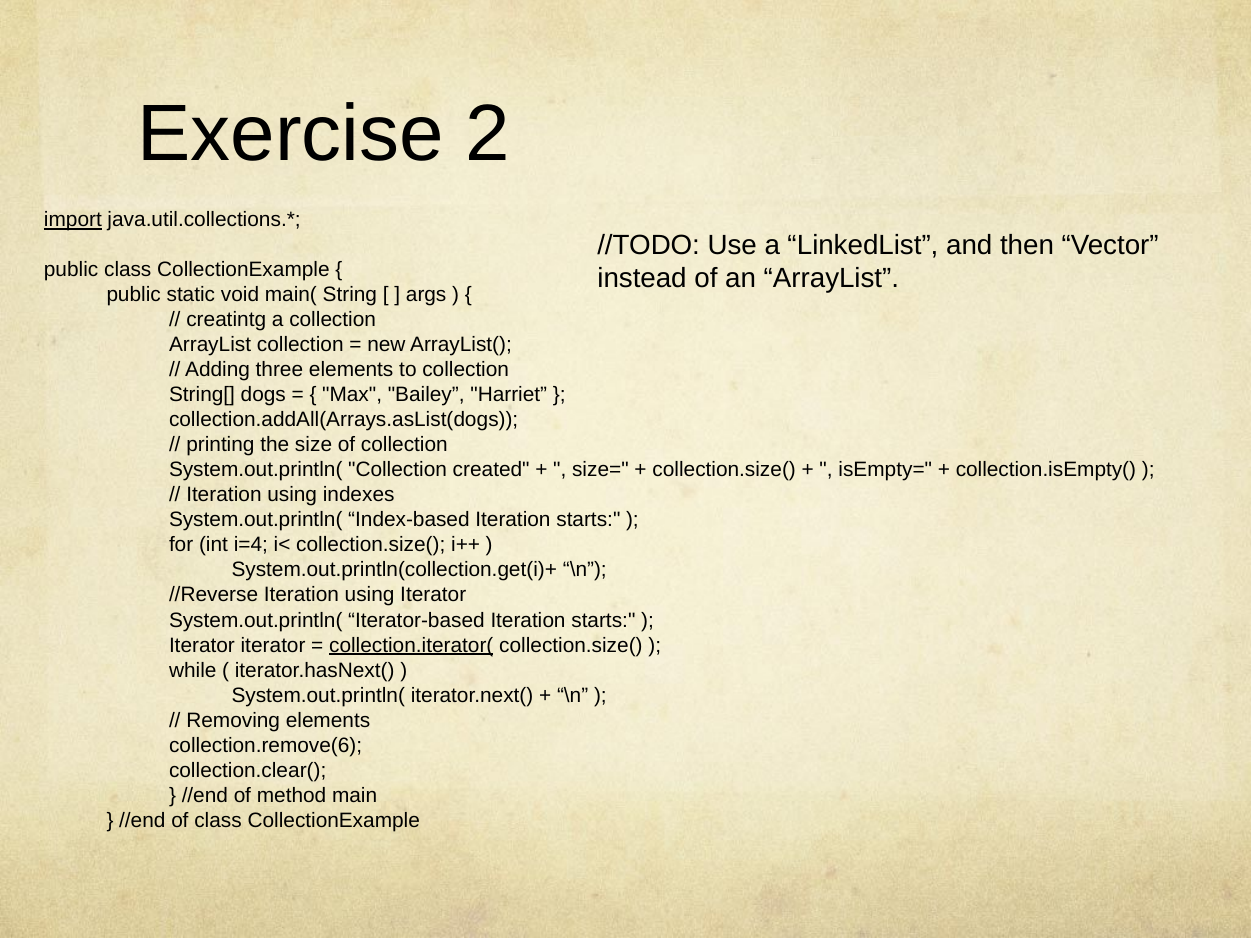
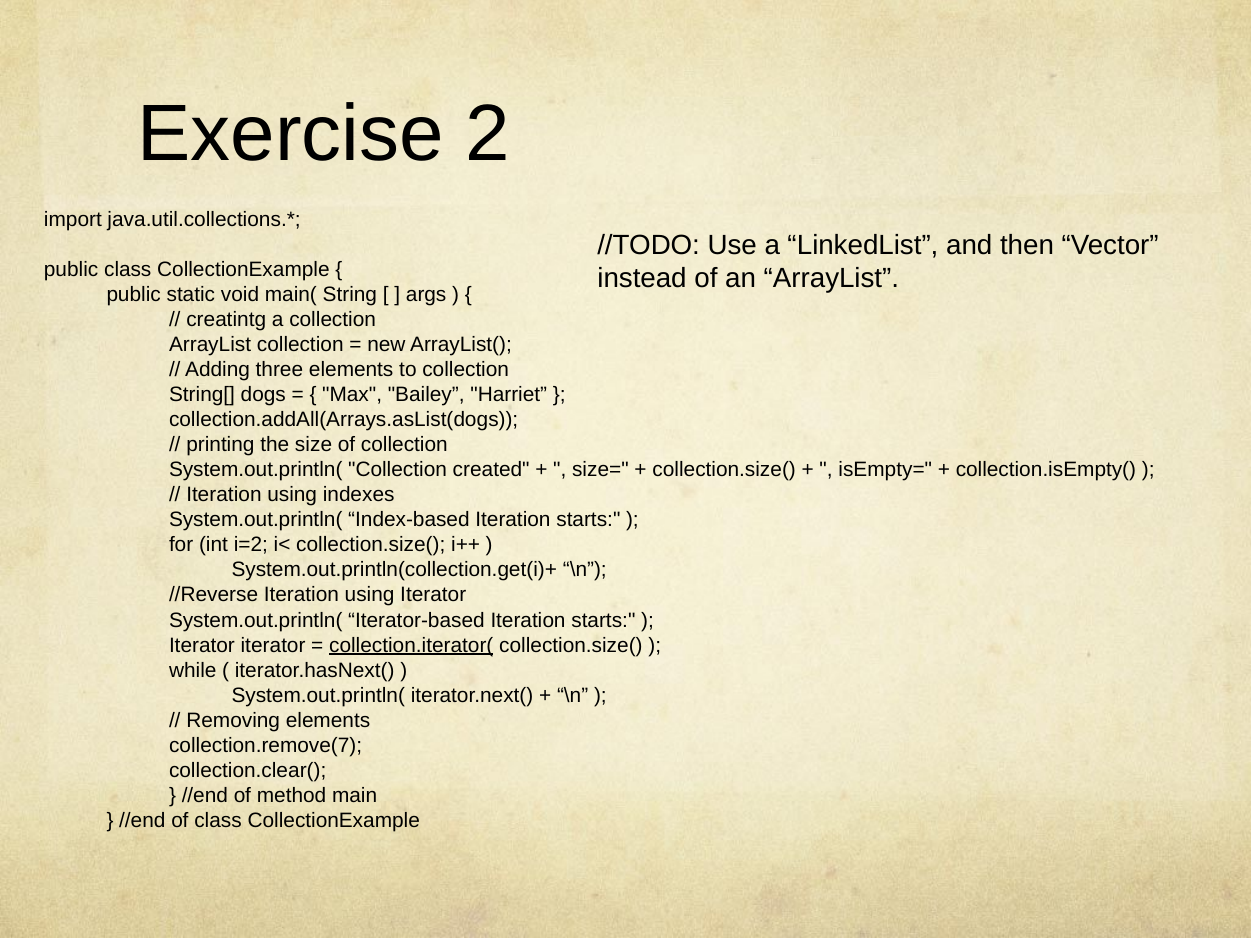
import underline: present -> none
i=4: i=4 -> i=2
collection.remove(6: collection.remove(6 -> collection.remove(7
